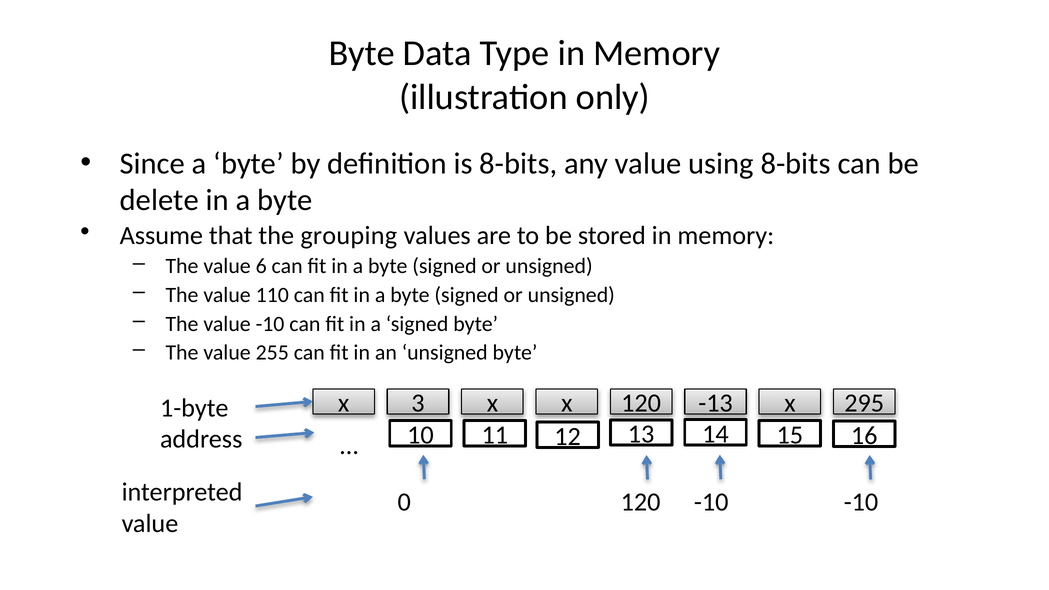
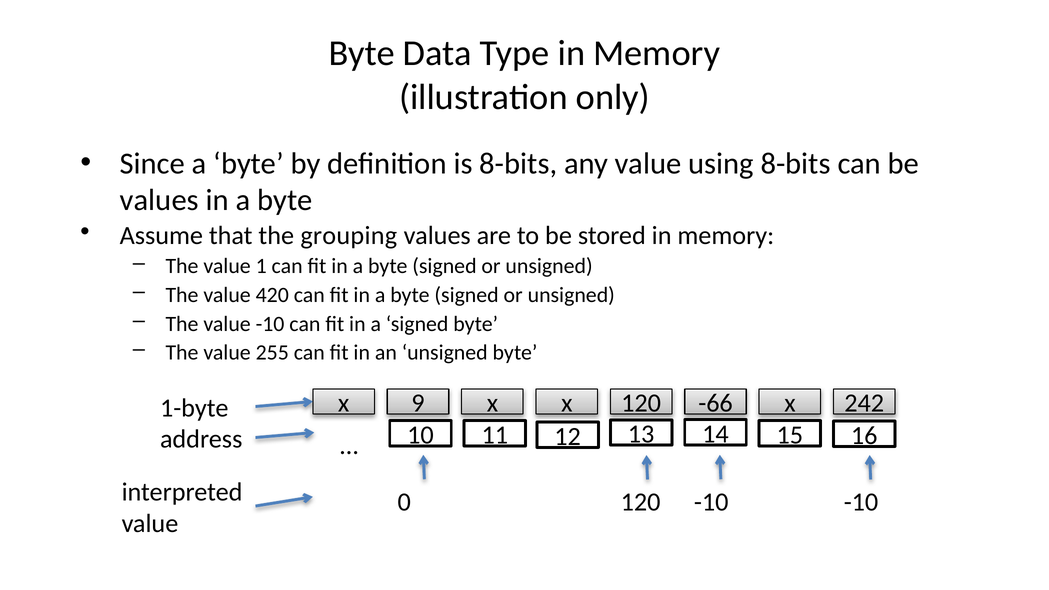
delete at (159, 200): delete -> values
6: 6 -> 1
110: 110 -> 420
3: 3 -> 9
-13: -13 -> -66
295: 295 -> 242
